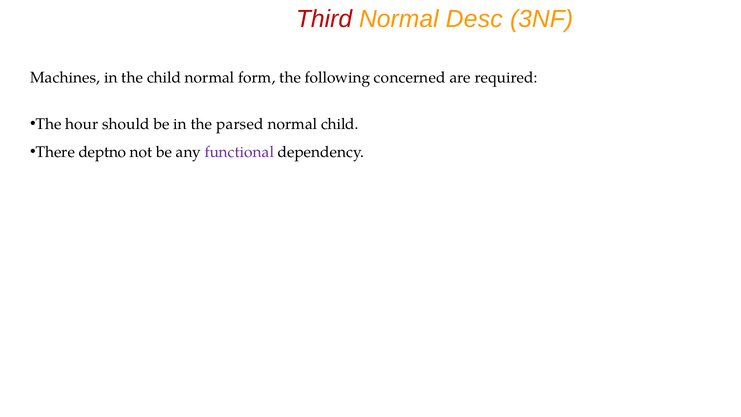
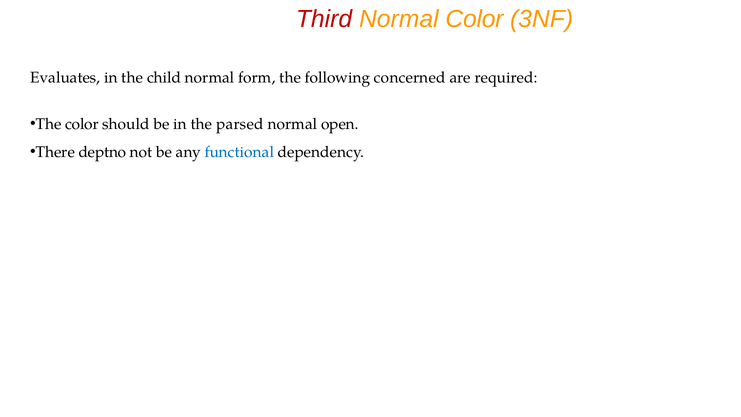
Normal Desc: Desc -> Color
Machines: Machines -> Evaluates
The hour: hour -> color
normal child: child -> open
functional colour: purple -> blue
